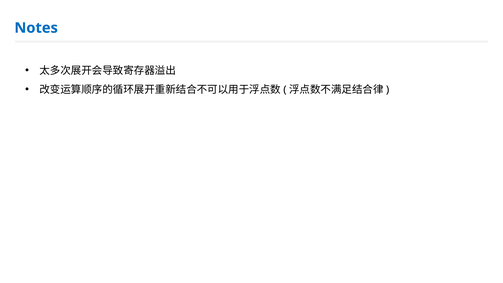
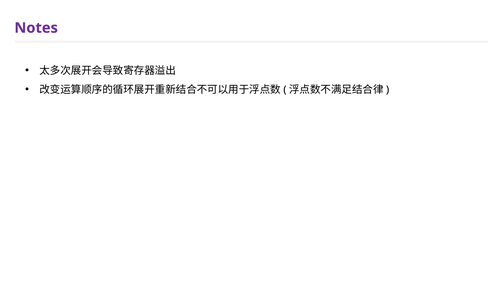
Notes colour: blue -> purple
